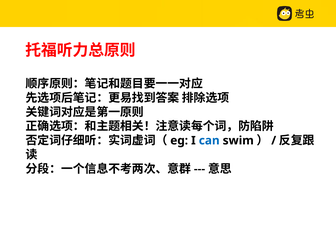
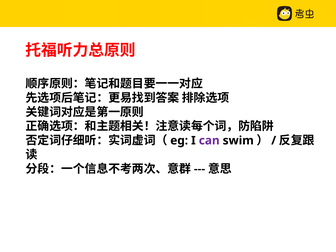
can colour: blue -> purple
